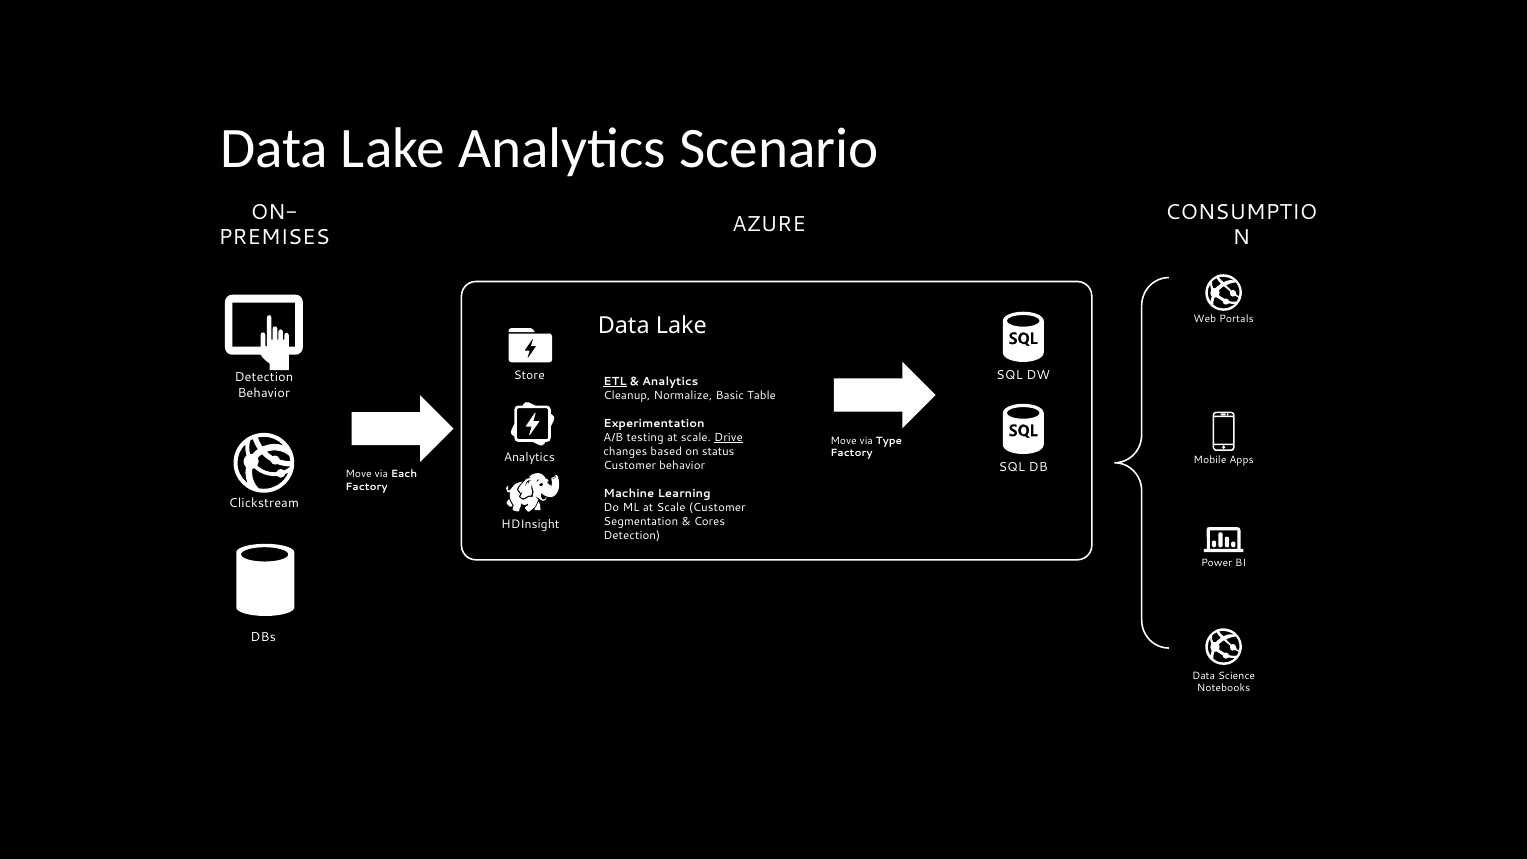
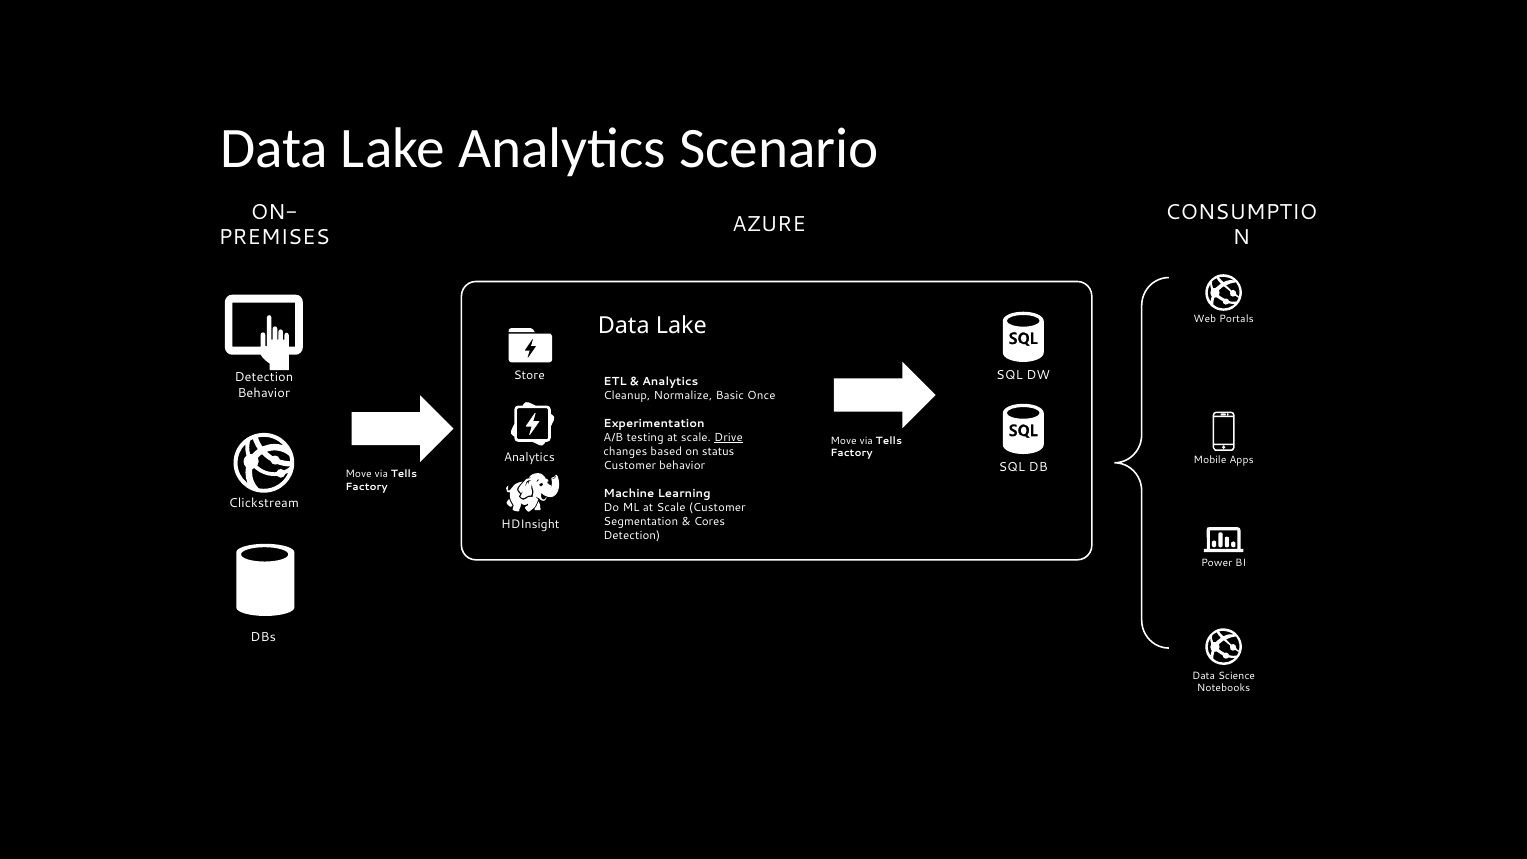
ETL underline: present -> none
Table: Table -> Once
Type at (889, 441): Type -> Tells
Each at (404, 474): Each -> Tells
